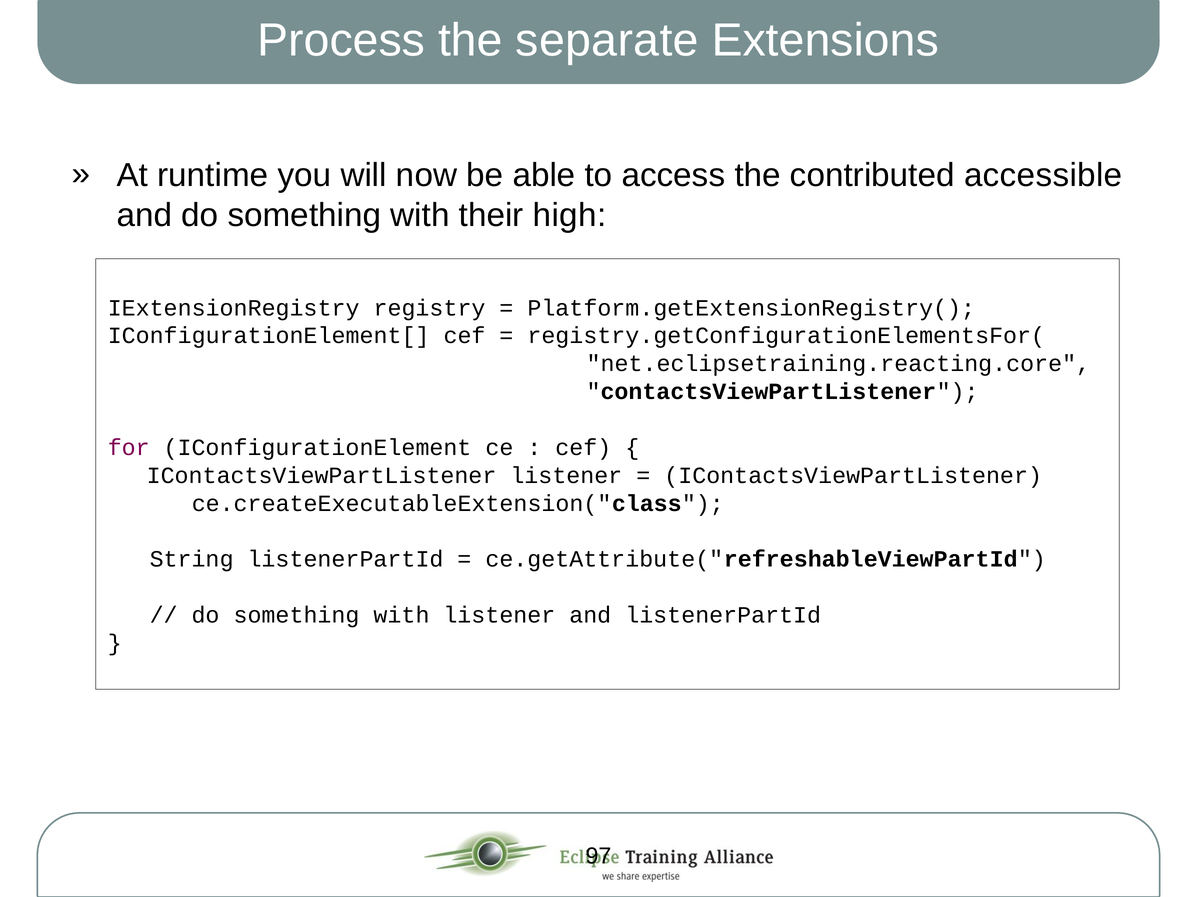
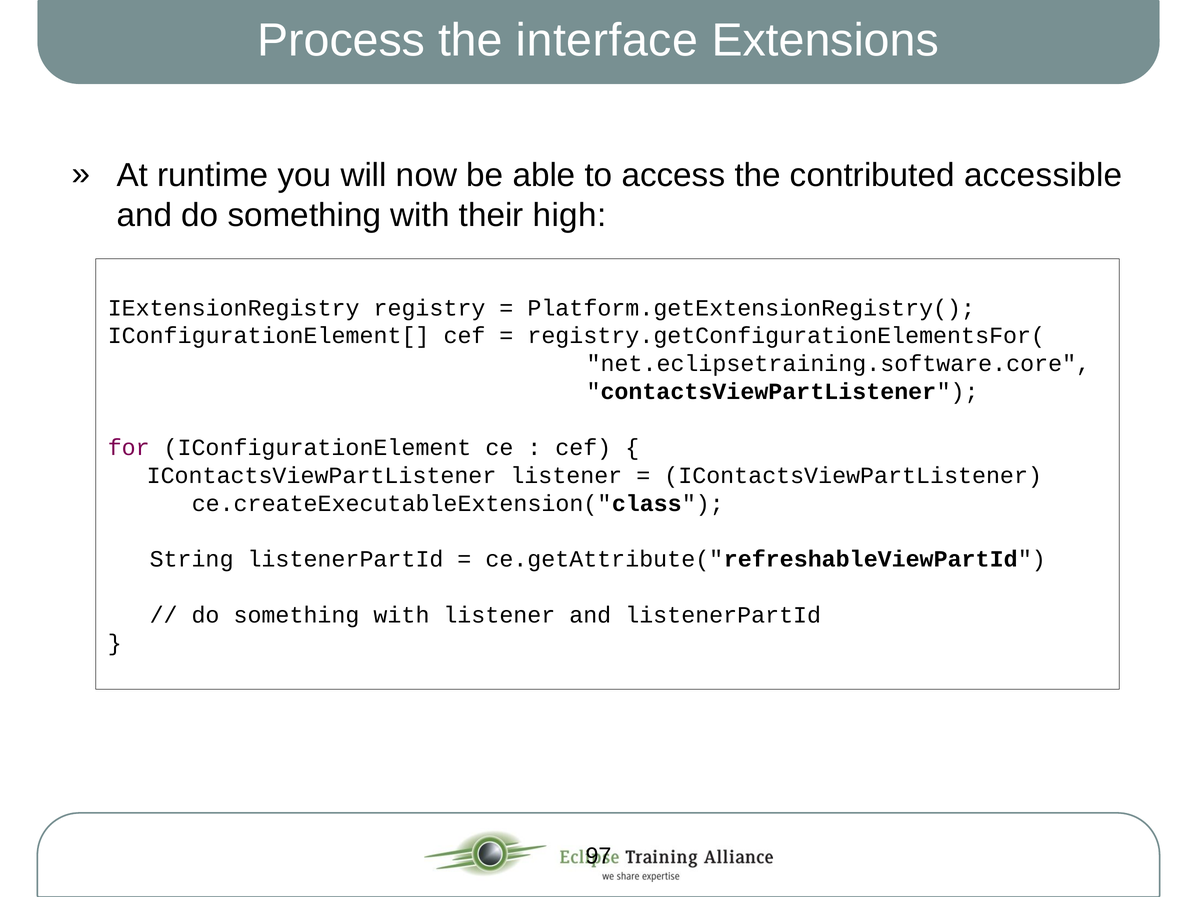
separate: separate -> interface
net.eclipsetraining.reacting.core: net.eclipsetraining.reacting.core -> net.eclipsetraining.software.core
